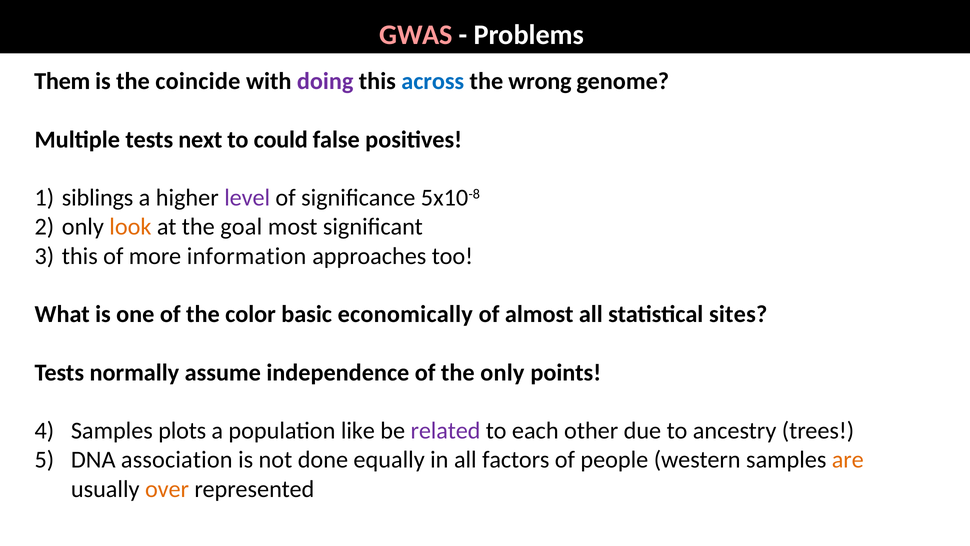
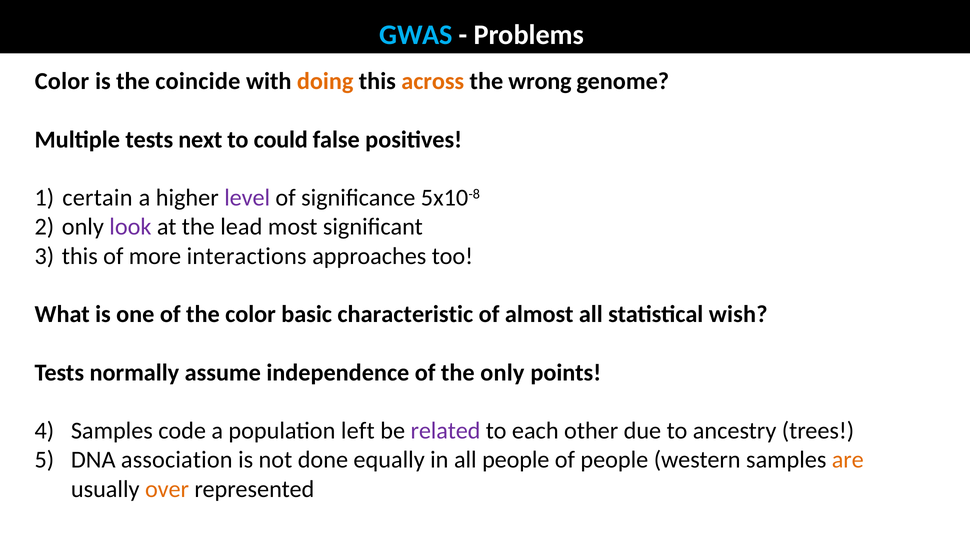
GWAS colour: pink -> light blue
Them at (62, 81): Them -> Color
doing colour: purple -> orange
across colour: blue -> orange
siblings: siblings -> certain
look colour: orange -> purple
goal: goal -> lead
information: information -> interactions
economically: economically -> characteristic
sites: sites -> wish
plots: plots -> code
like: like -> left
all factors: factors -> people
